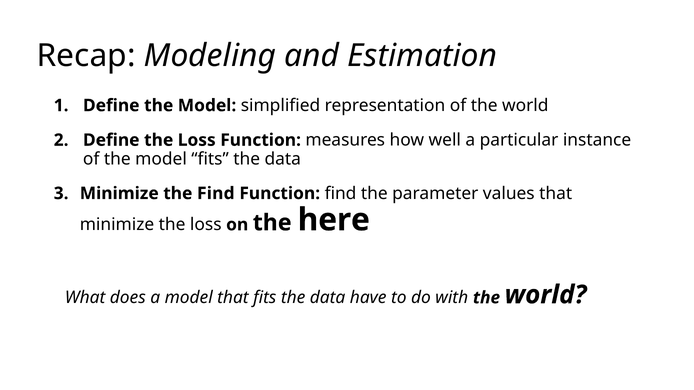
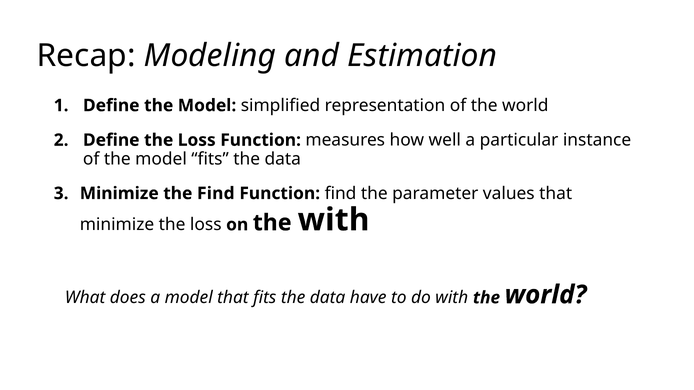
the here: here -> with
